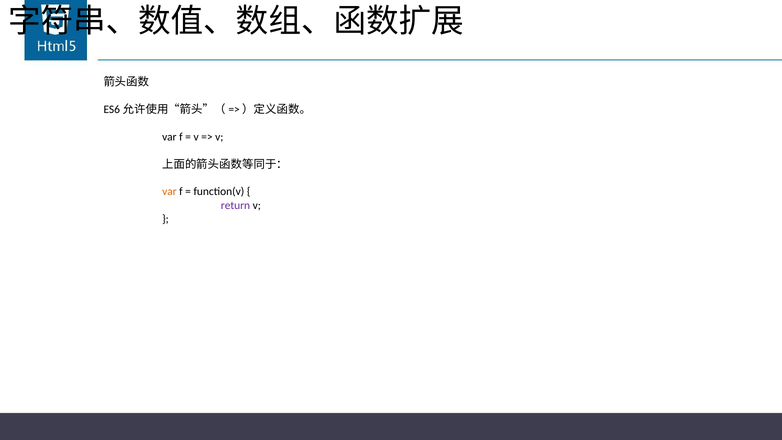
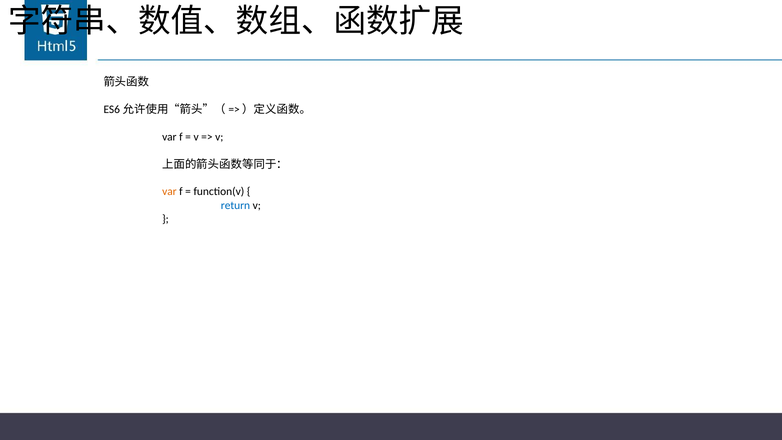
return colour: purple -> blue
